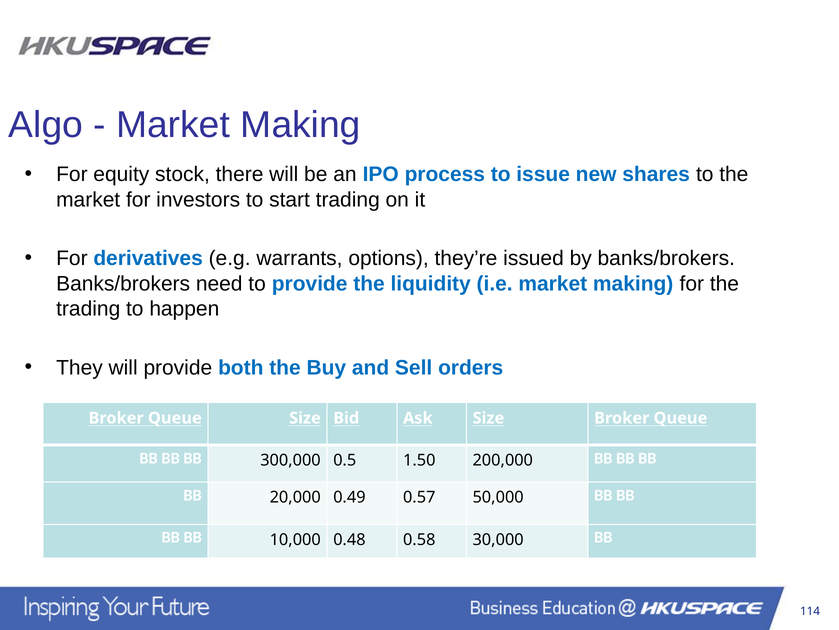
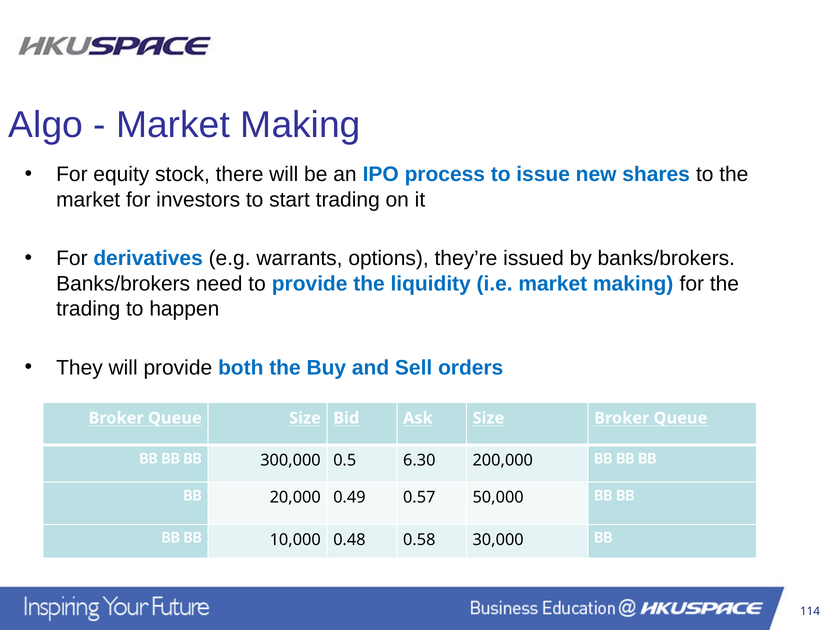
1.50: 1.50 -> 6.30
